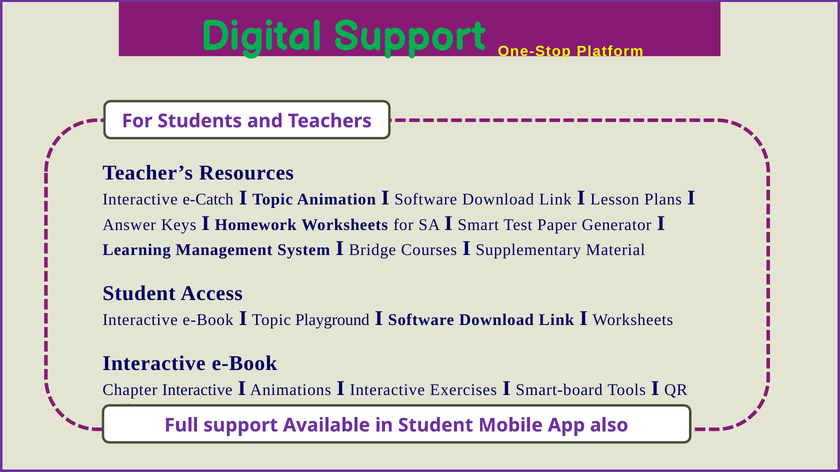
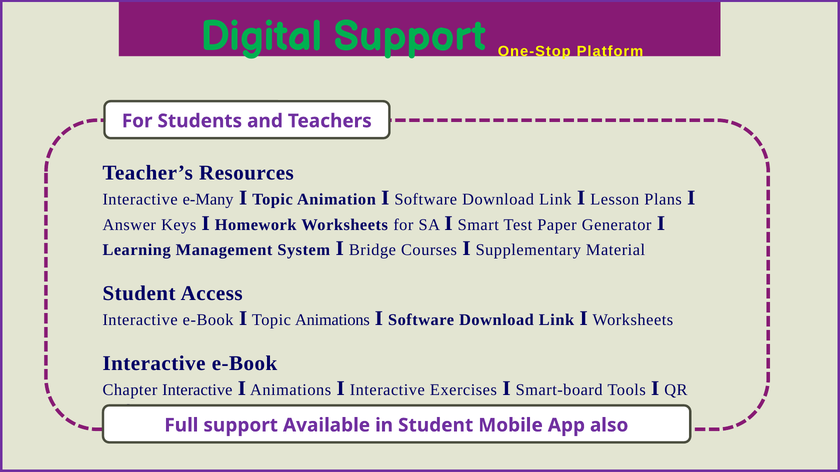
e-Catch: e-Catch -> e-Many
Topic Playground: Playground -> Animations
